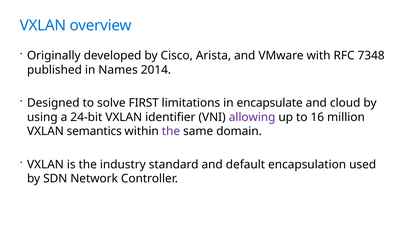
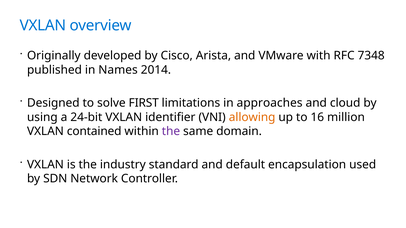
encapsulate: encapsulate -> approaches
allowing colour: purple -> orange
semantics: semantics -> contained
